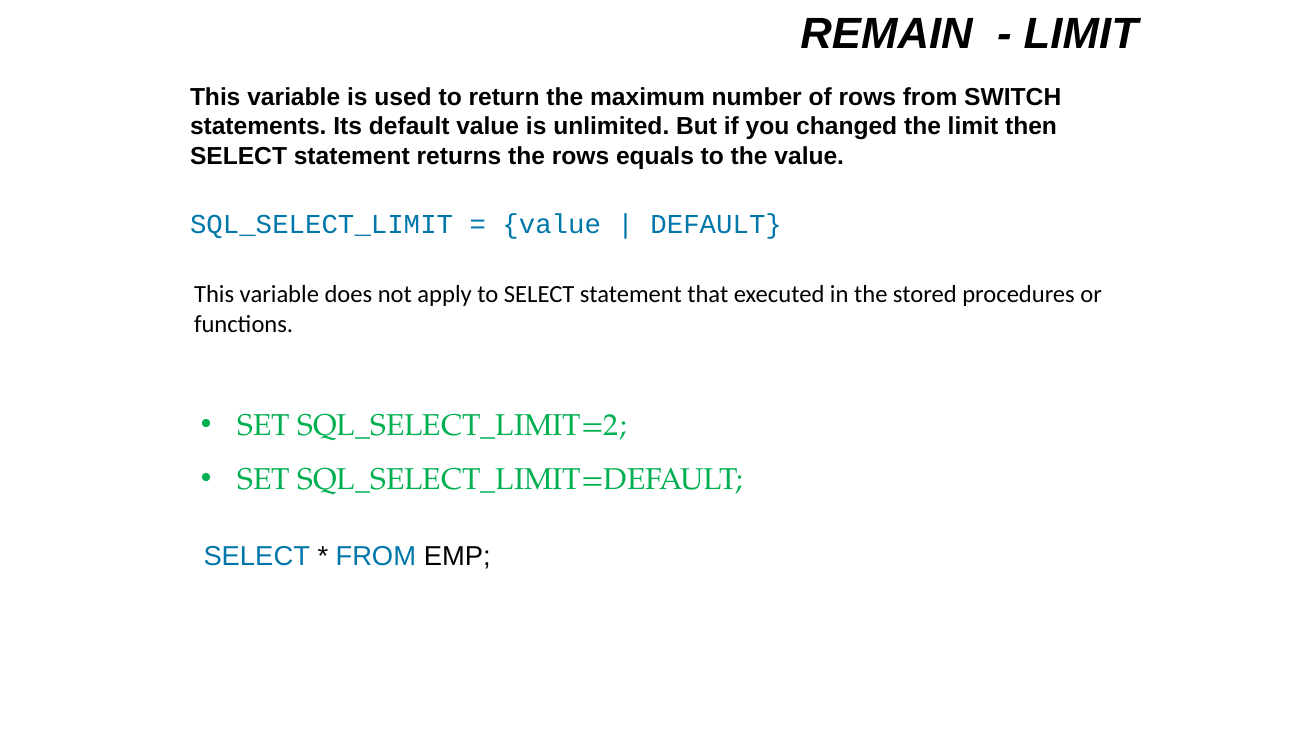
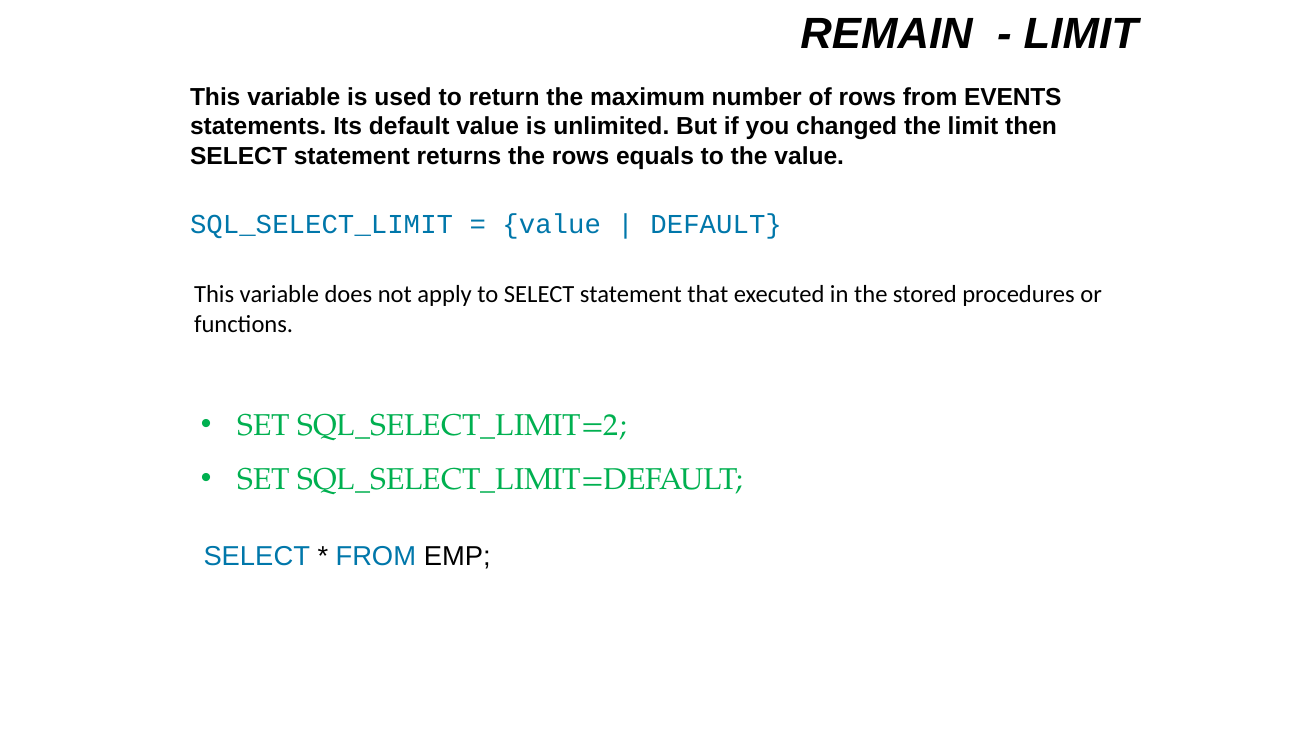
SWITCH: SWITCH -> EVENTS
